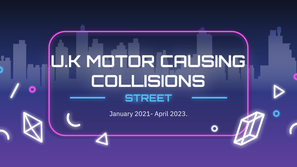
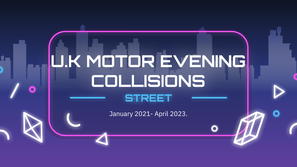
CAUSING: CAUSING -> EVENING
